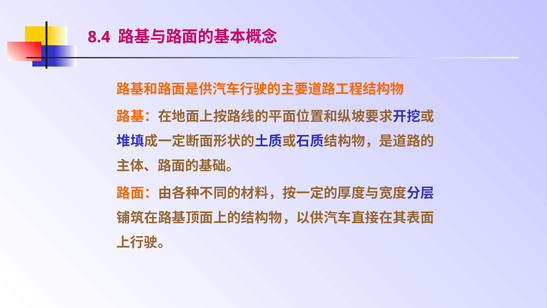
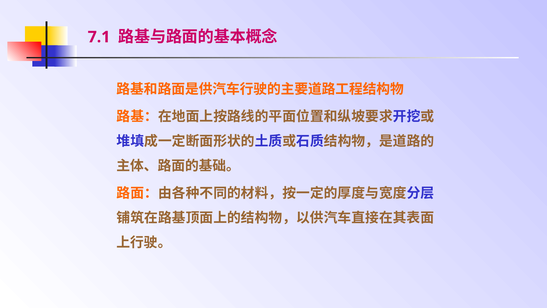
8.4: 8.4 -> 7.1
